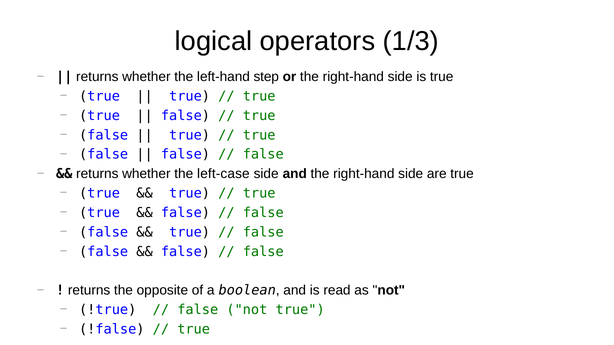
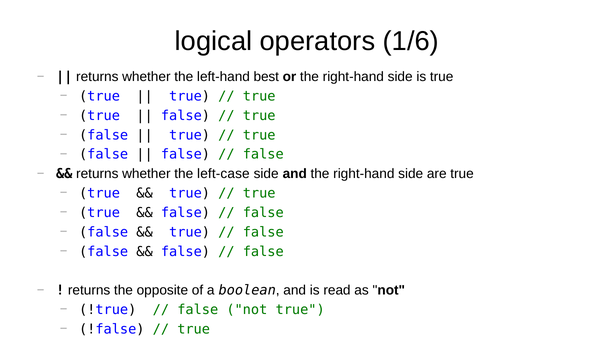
1/3: 1/3 -> 1/6
step: step -> best
